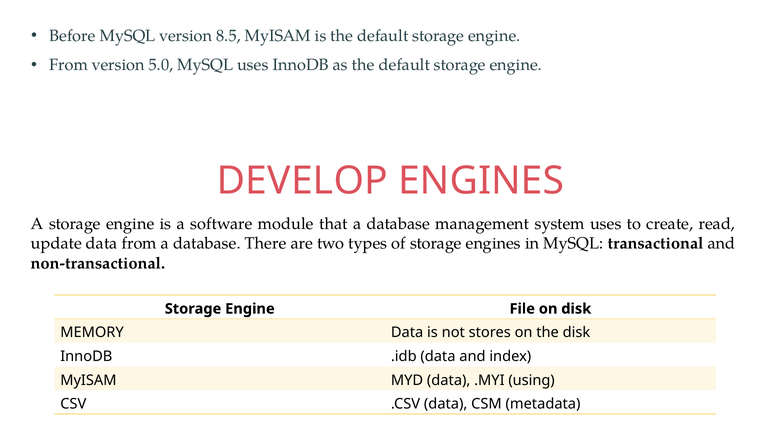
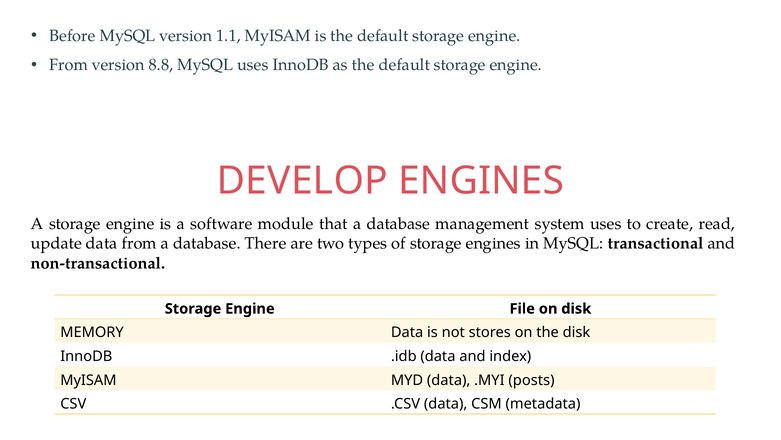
8.5: 8.5 -> 1.1
5.0: 5.0 -> 8.8
using: using -> posts
